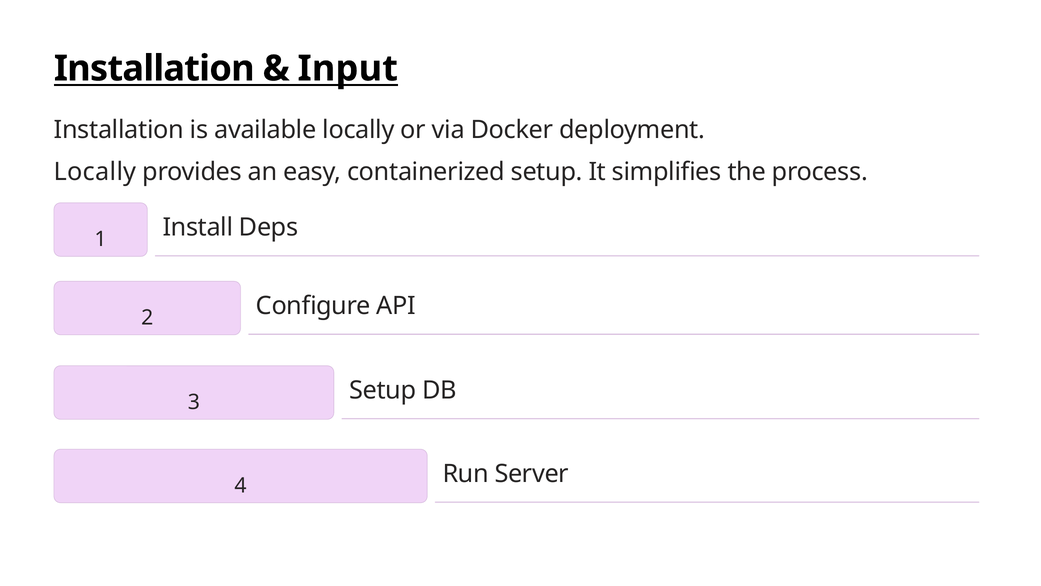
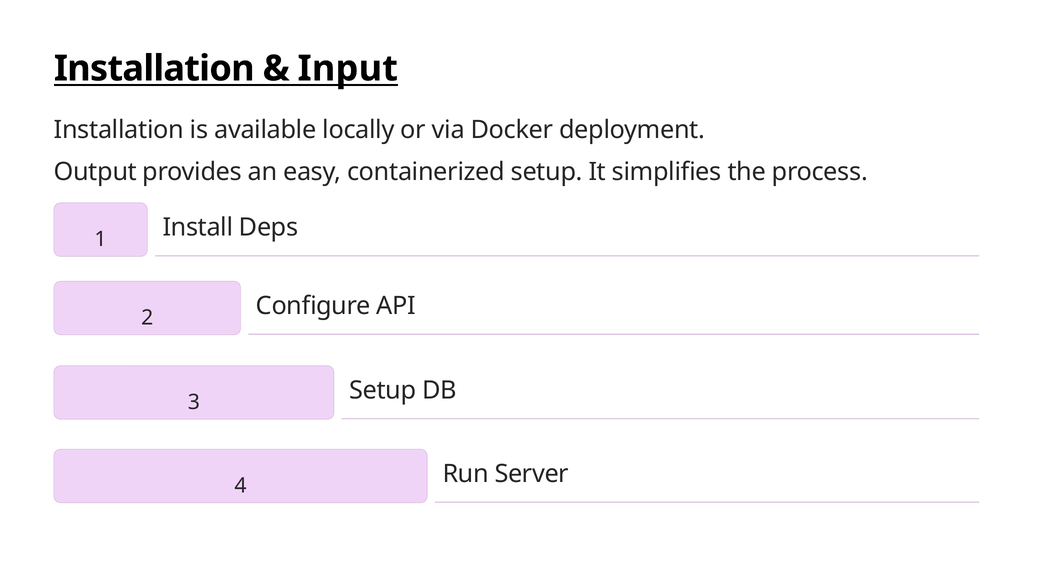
Locally at (95, 172): Locally -> Output
